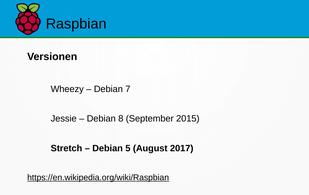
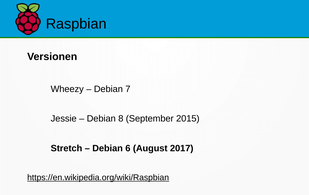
5: 5 -> 6
